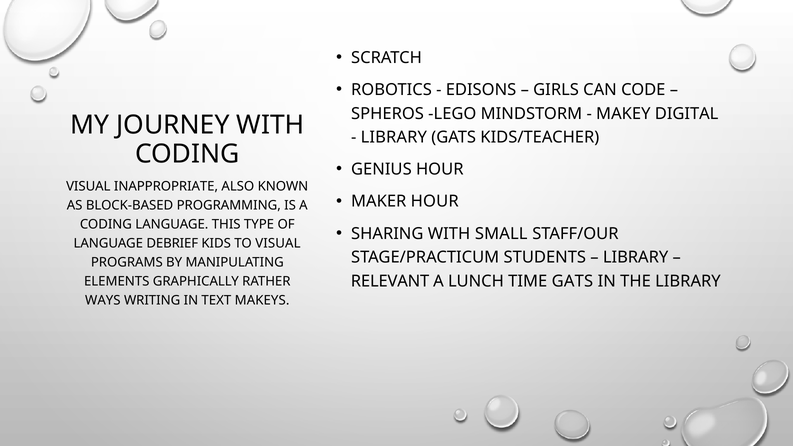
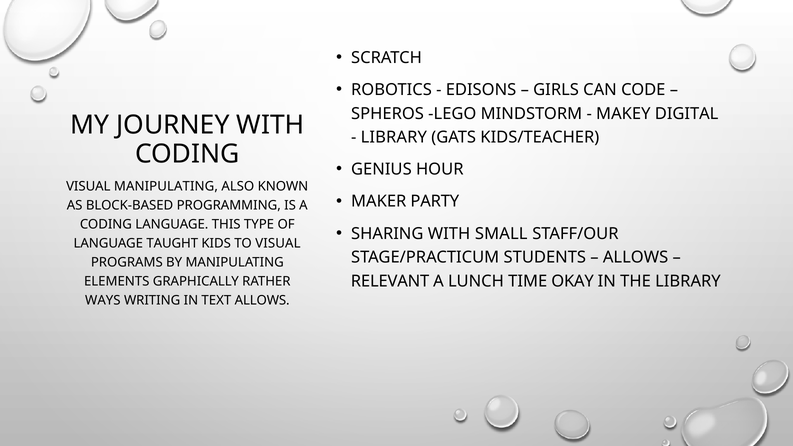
VISUAL INAPPROPRIATE: INAPPROPRIATE -> MANIPULATING
MAKER HOUR: HOUR -> PARTY
DEBRIEF: DEBRIEF -> TAUGHT
LIBRARY at (636, 257): LIBRARY -> ALLOWS
TIME GATS: GATS -> OKAY
TEXT MAKEYS: MAKEYS -> ALLOWS
